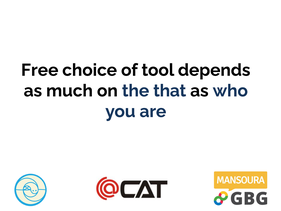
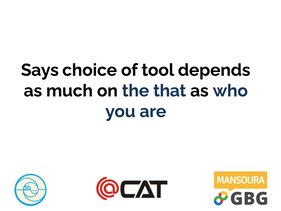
Free: Free -> Says
